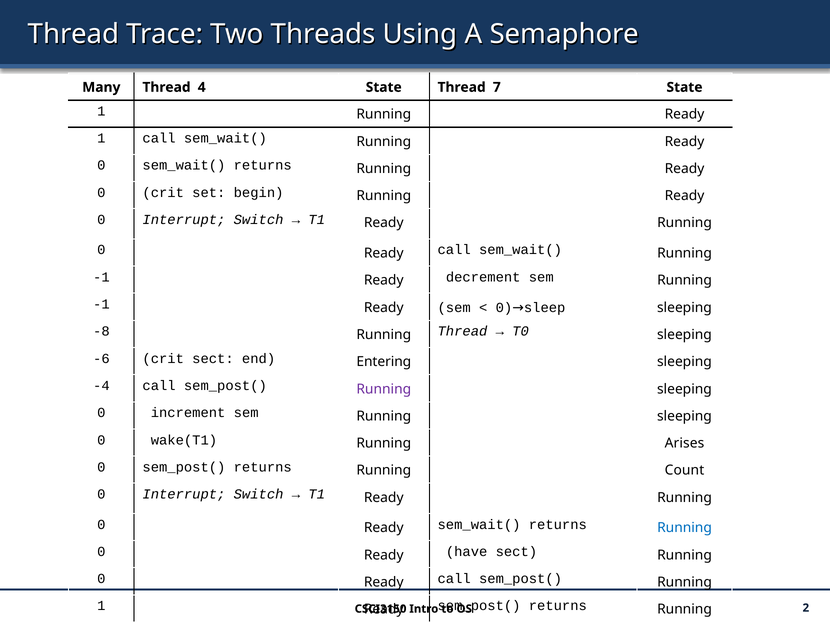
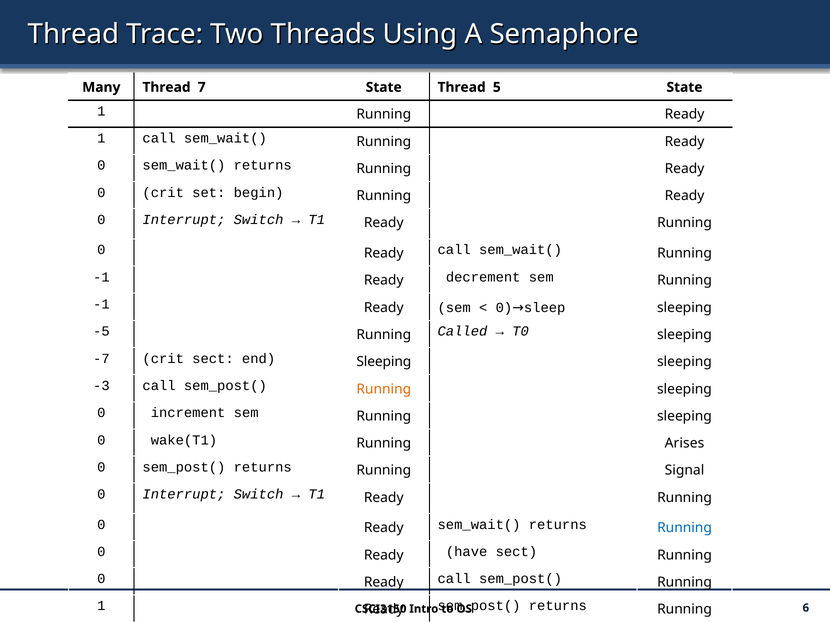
4: 4 -> 7
7: 7 -> 5
-8: -8 -> -5
Running Thread: Thread -> Called
-6: -6 -> -7
end Entering: Entering -> Sleeping
-4: -4 -> -3
Running at (384, 389) colour: purple -> orange
Count: Count -> Signal
2: 2 -> 6
